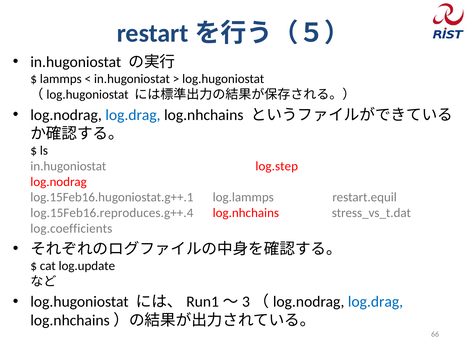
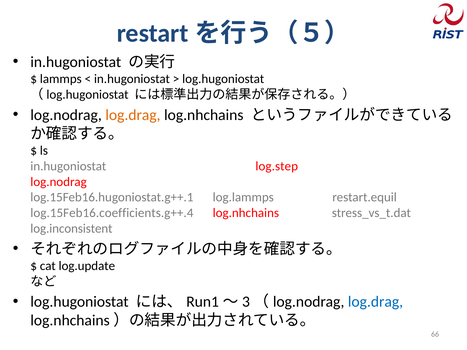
log.drag at (133, 115) colour: blue -> orange
log.15Feb16.reproduces.g++.4: log.15Feb16.reproduces.g++.4 -> log.15Feb16.coefficients.g++.4
log.coefficients: log.coefficients -> log.inconsistent
